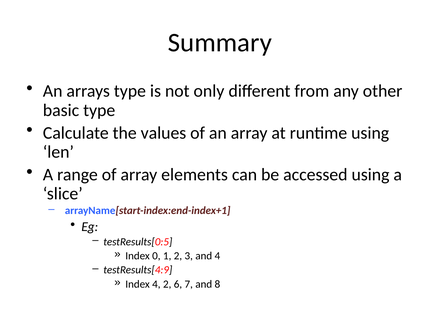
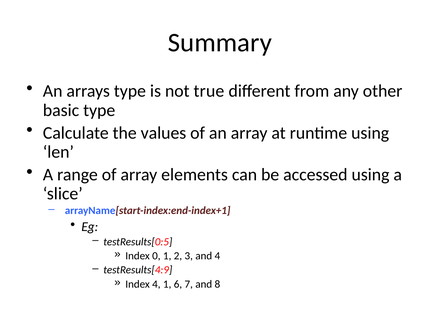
only: only -> true
4 2: 2 -> 1
